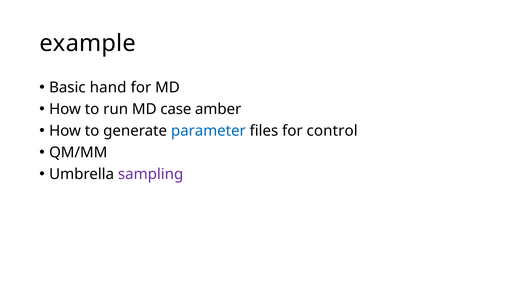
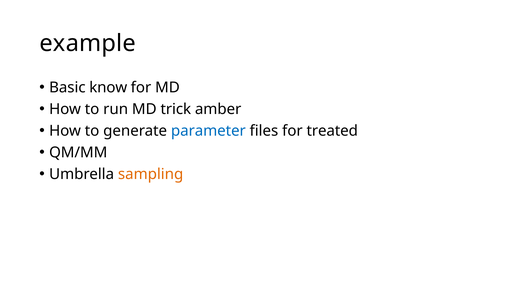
hand: hand -> know
case: case -> trick
control: control -> treated
sampling colour: purple -> orange
